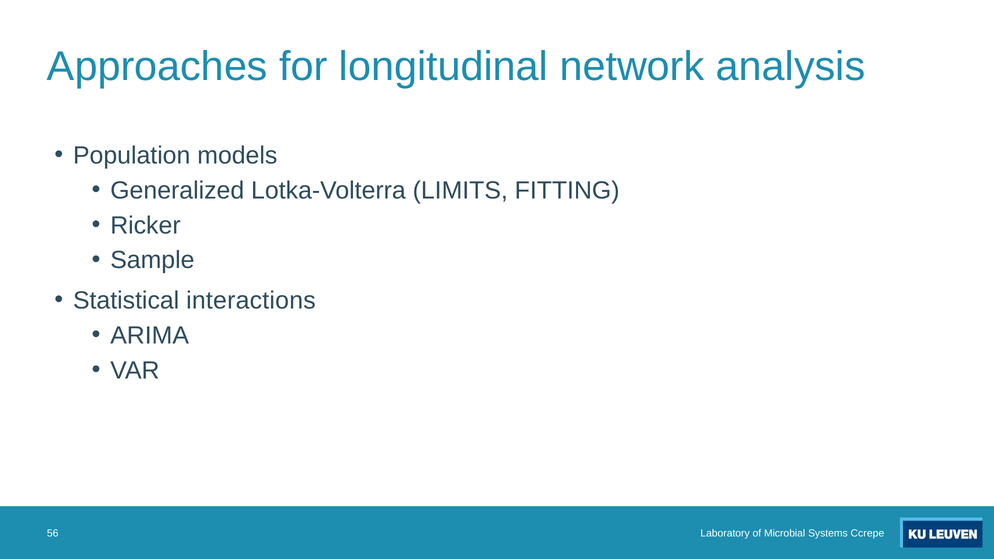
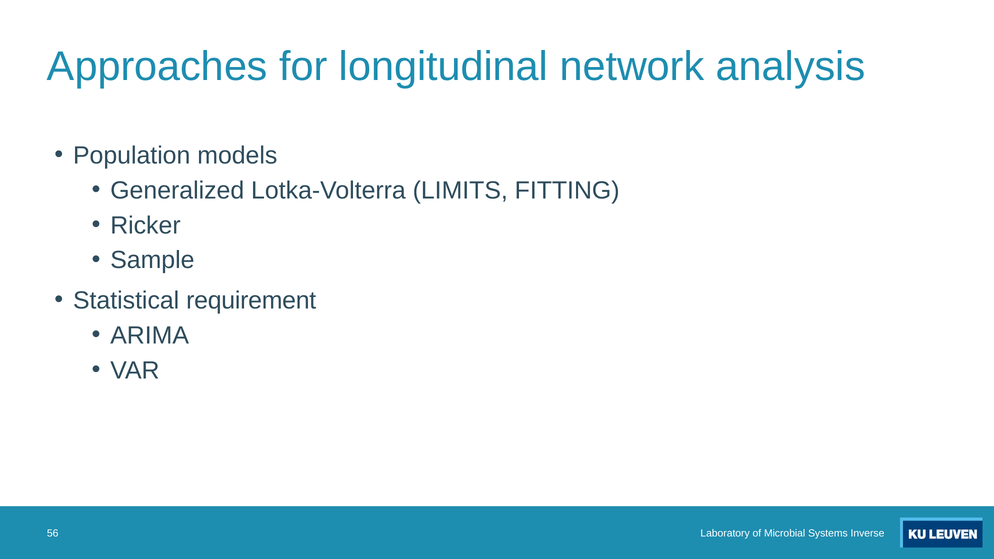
interactions: interactions -> requirement
Ccrepe: Ccrepe -> Inverse
